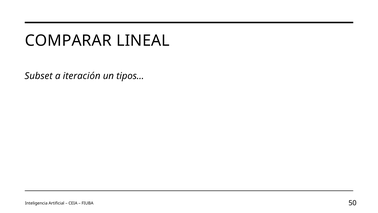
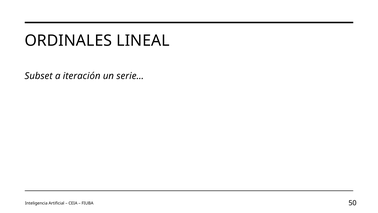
COMPARAR: COMPARAR -> ORDINALES
tipos…: tipos… -> serie…
